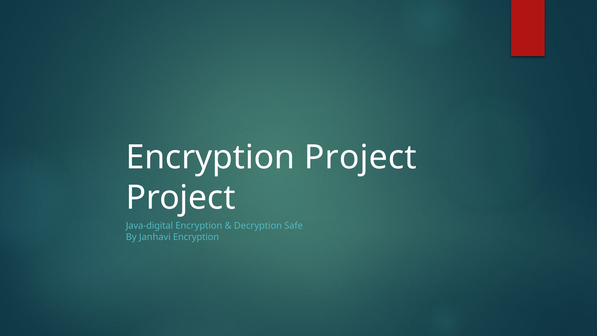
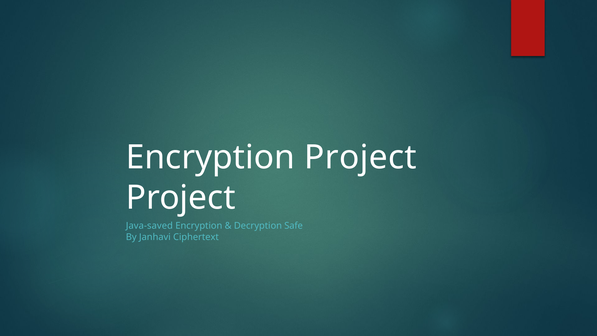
Java-digital: Java-digital -> Java-saved
Janhavi Encryption: Encryption -> Ciphertext
